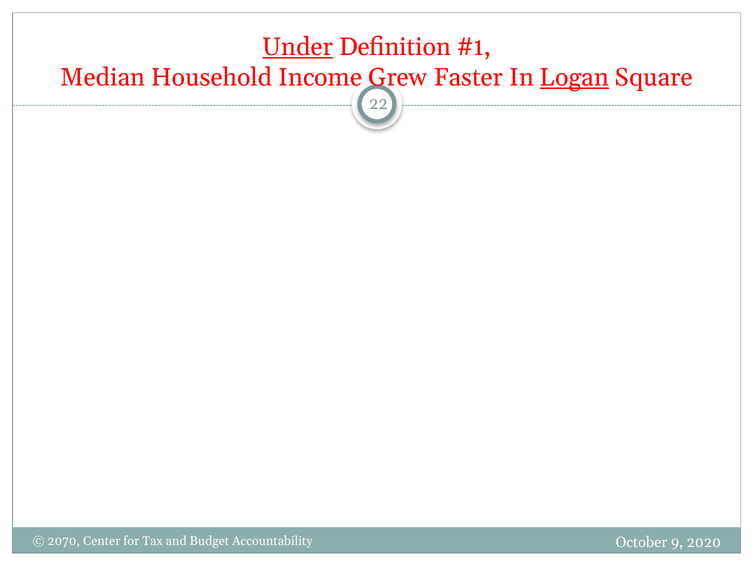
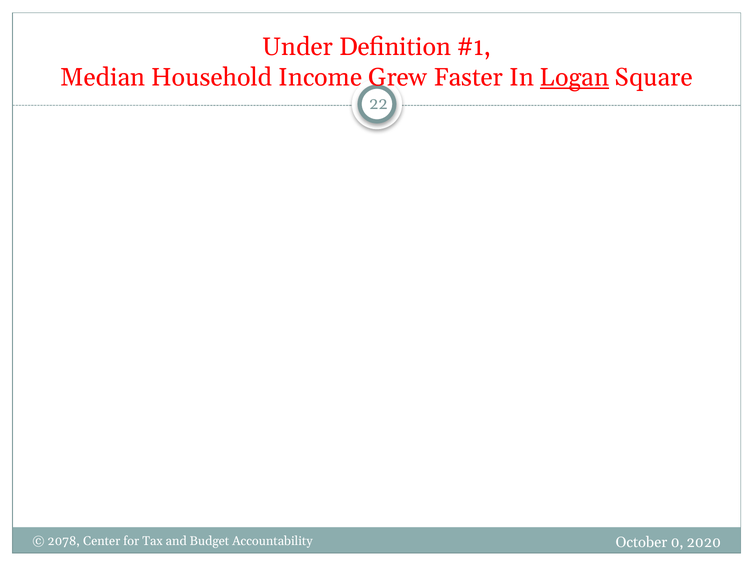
Under underline: present -> none
2070: 2070 -> 2078
9: 9 -> 0
